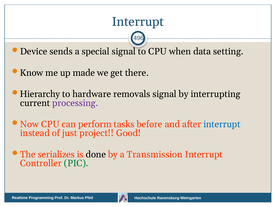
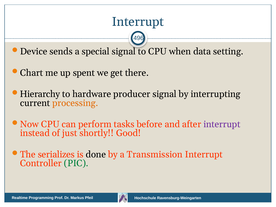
Know: Know -> Chart
made: made -> spent
removals: removals -> producer
processing colour: purple -> orange
interrupt at (222, 124) colour: blue -> purple
project: project -> shortly
